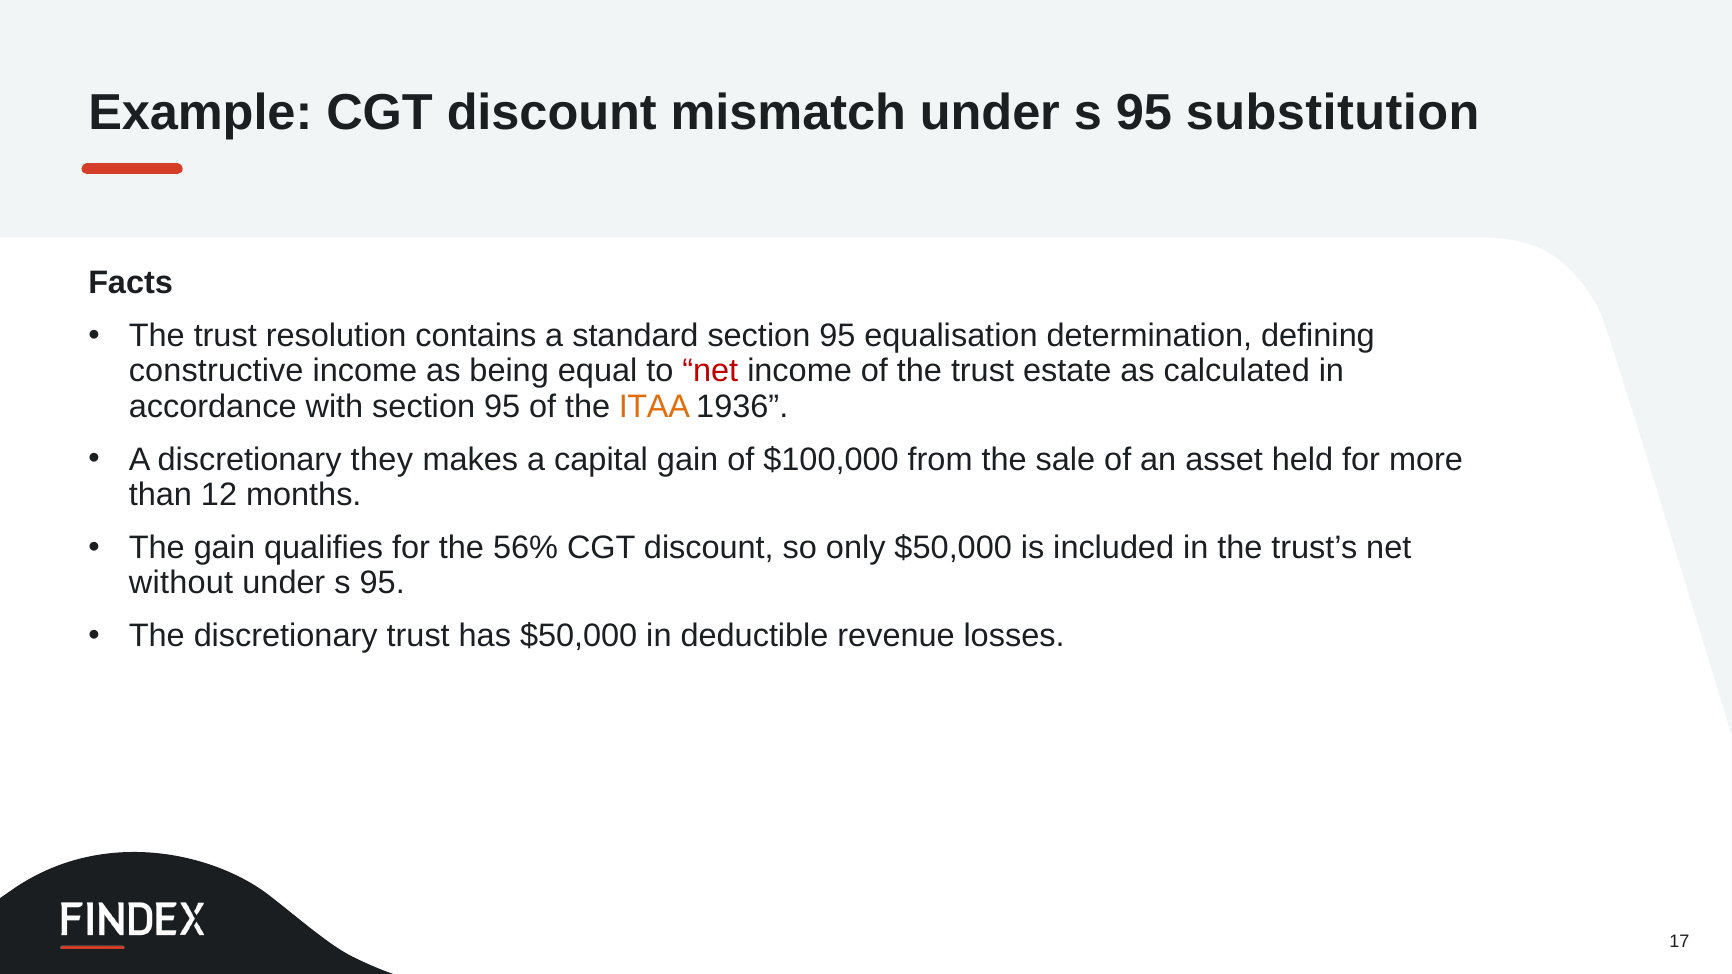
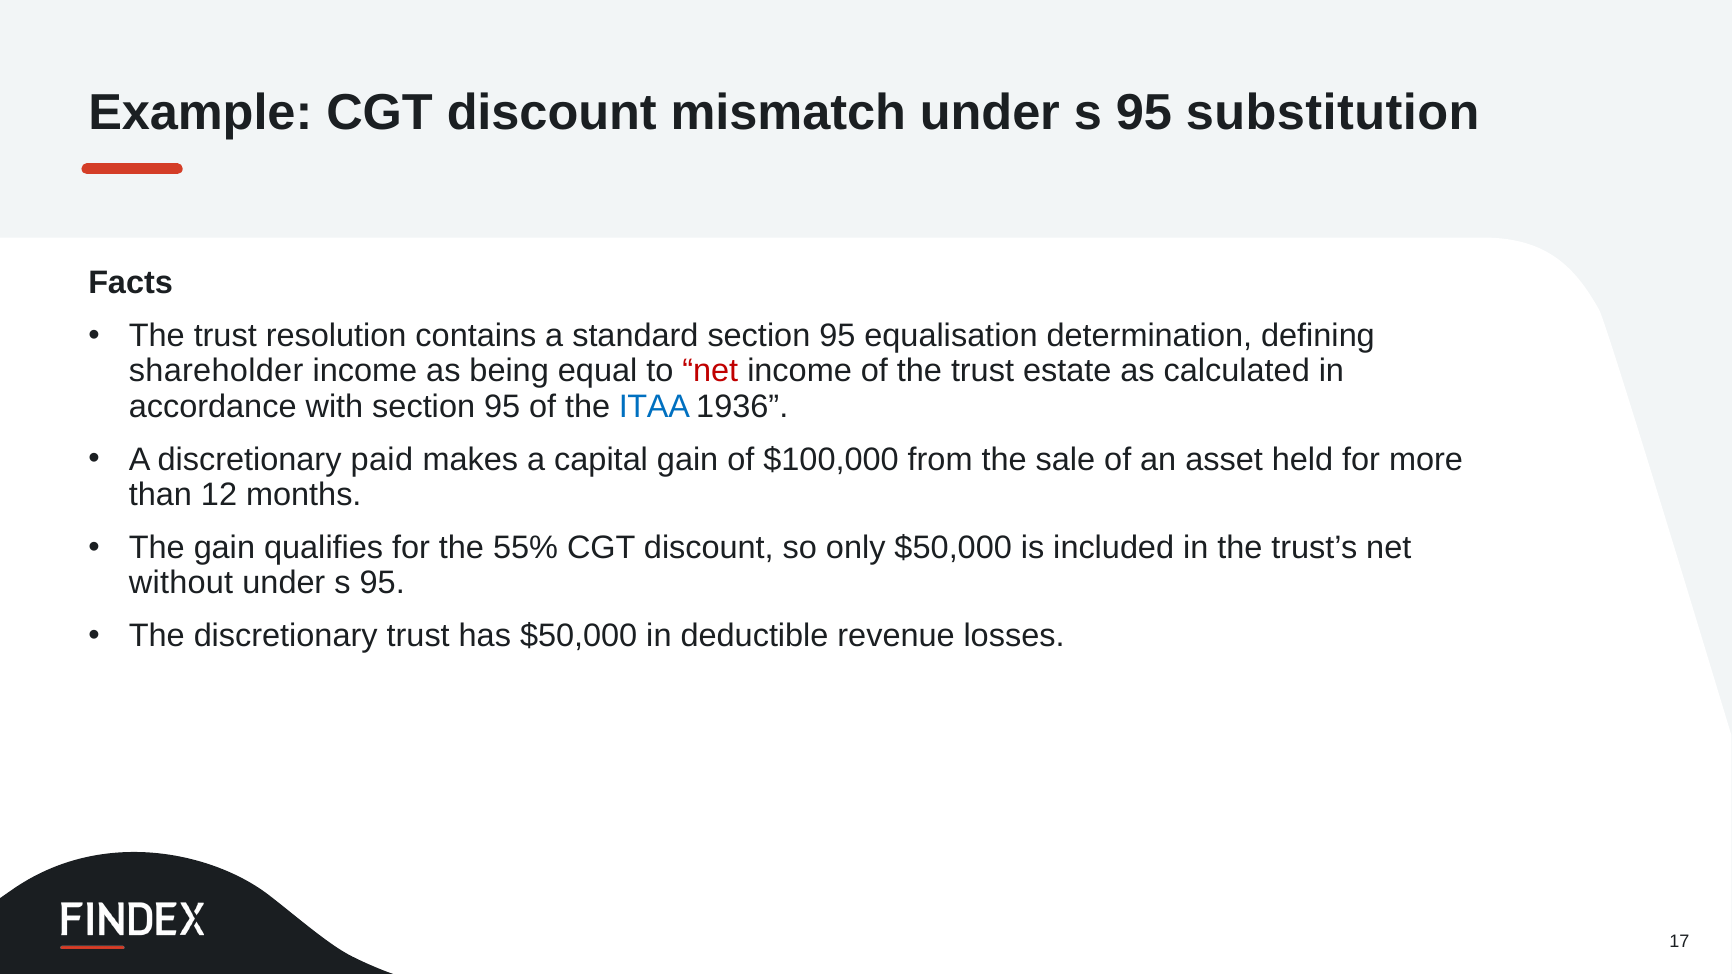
constructive: constructive -> shareholder
ITAA colour: orange -> blue
they: they -> paid
56%: 56% -> 55%
